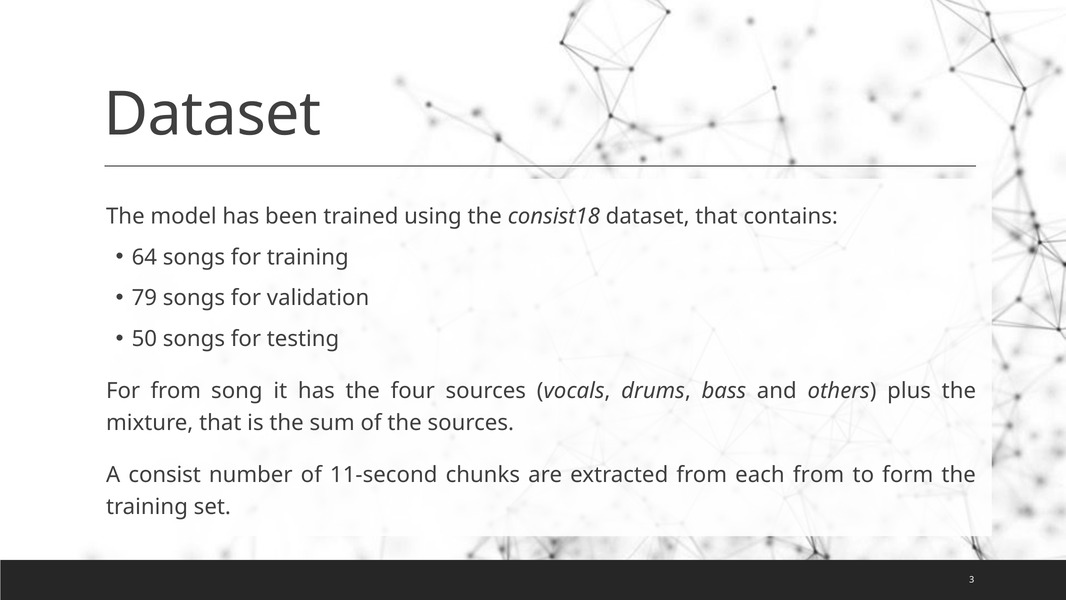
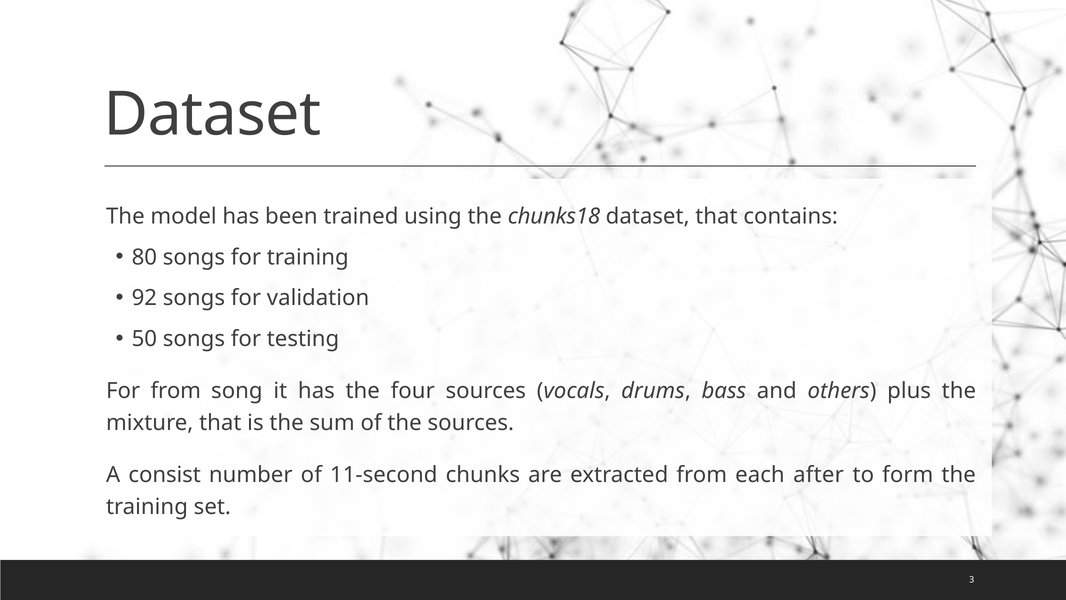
consist18: consist18 -> chunks18
64: 64 -> 80
79: 79 -> 92
each from: from -> after
